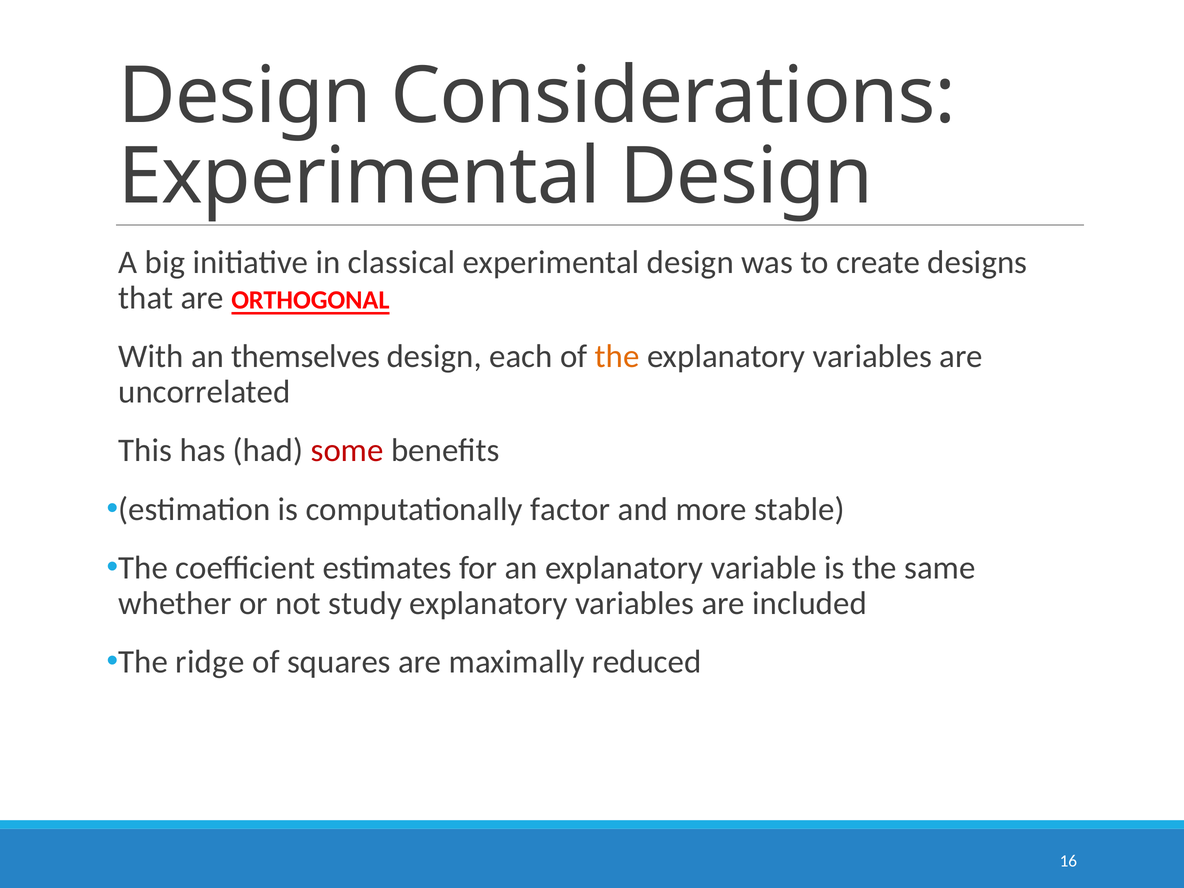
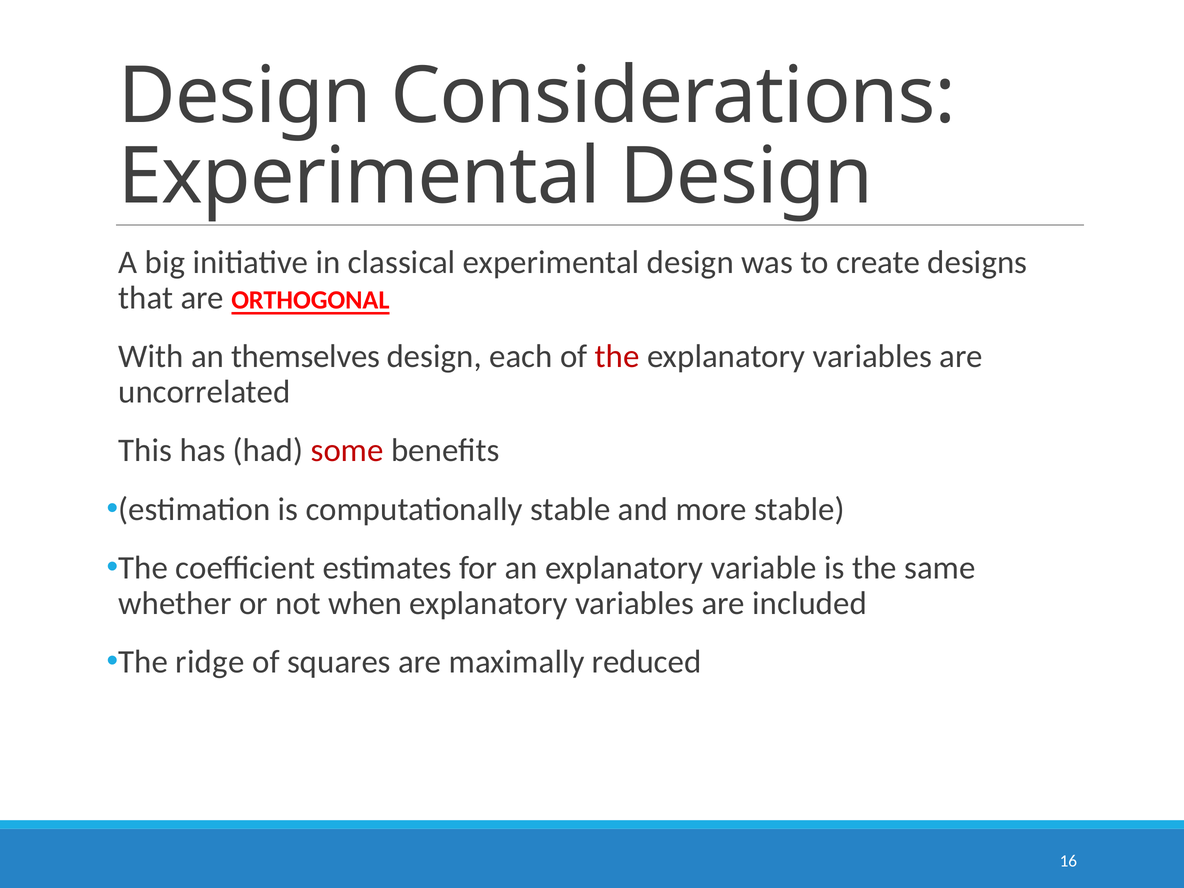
the at (617, 357) colour: orange -> red
computationally factor: factor -> stable
study: study -> when
